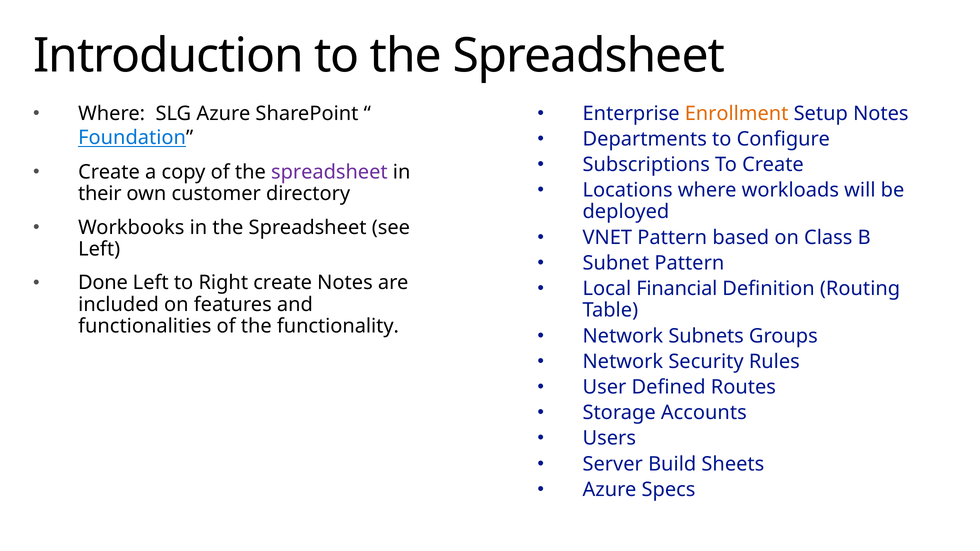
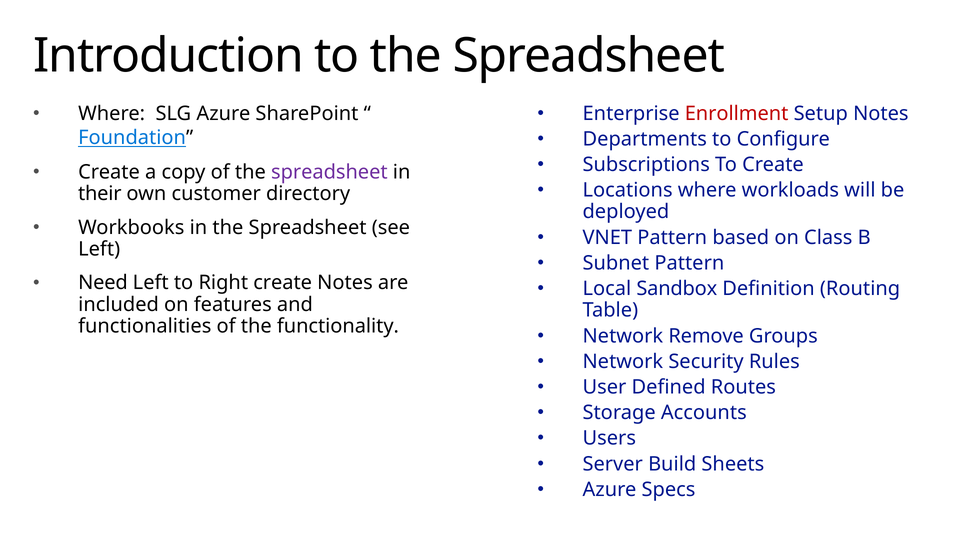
Enrollment colour: orange -> red
Done: Done -> Need
Financial: Financial -> Sandbox
Subnets: Subnets -> Remove
